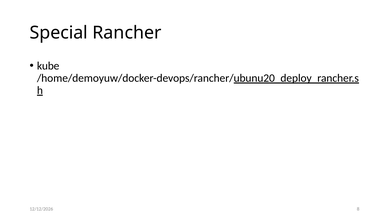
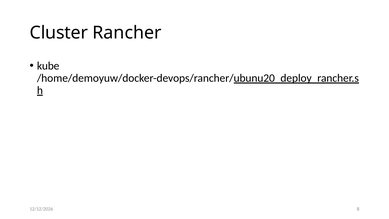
Special: Special -> Cluster
